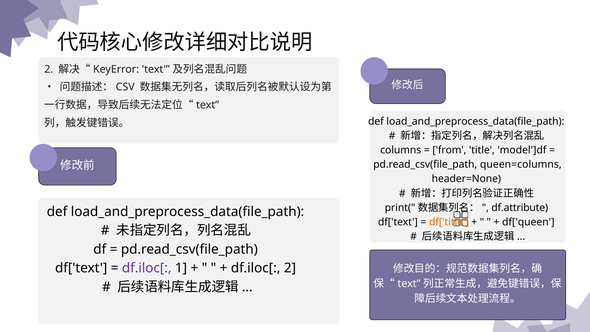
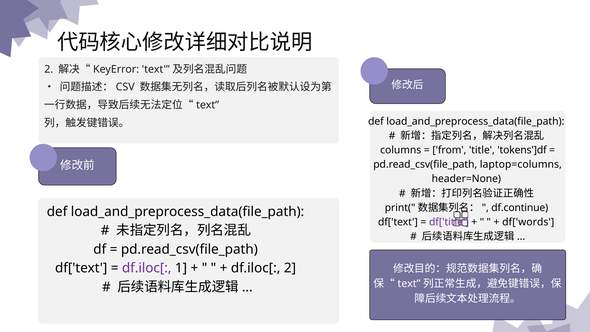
model']df: model']df -> tokens']df
queen=columns: queen=columns -> laptop=columns
df.attribute: df.attribute -> df.continue
df['title colour: orange -> purple
df['queen: df['queen -> df['words
